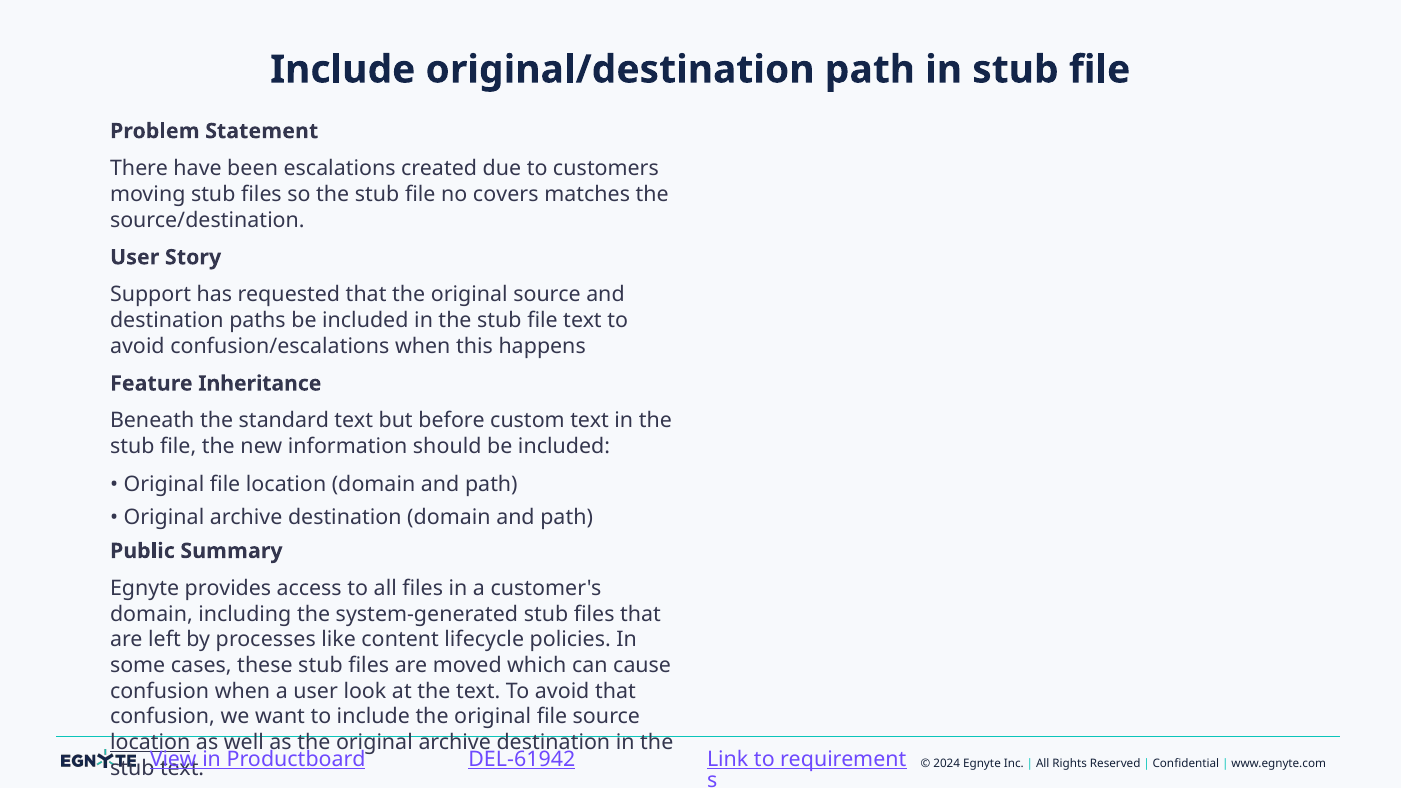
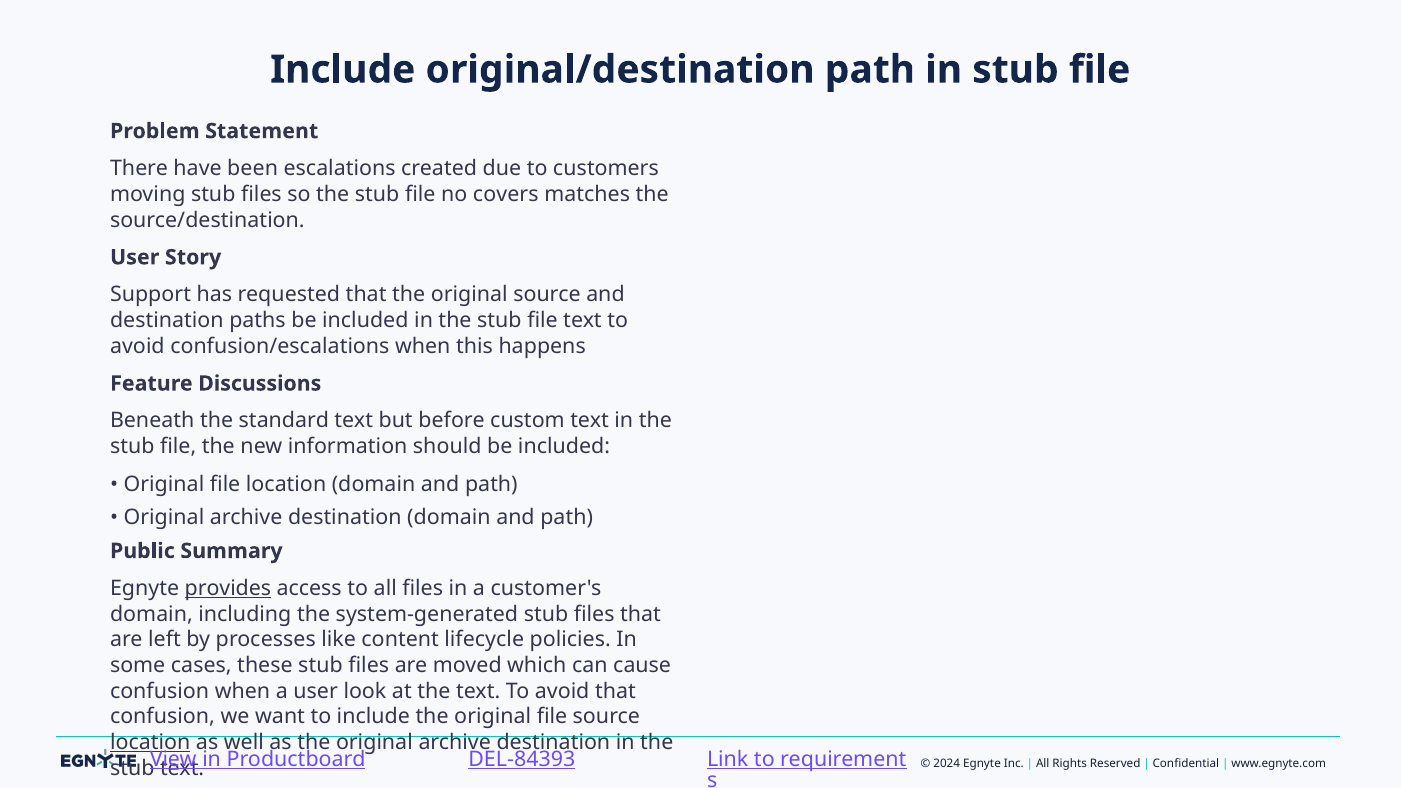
Inheritance: Inheritance -> Discussions
provides underline: none -> present
DEL-61942: DEL-61942 -> DEL-84393
